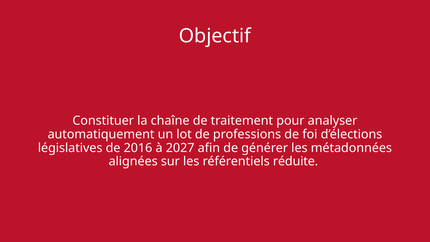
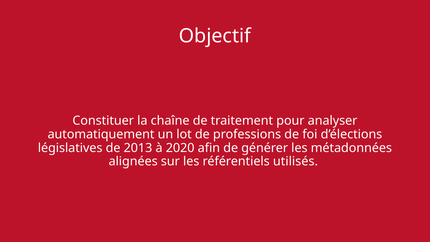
2016: 2016 -> 2013
2027: 2027 -> 2020
réduite: réduite -> utilisés
